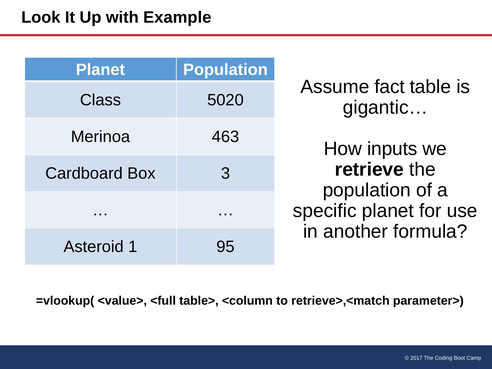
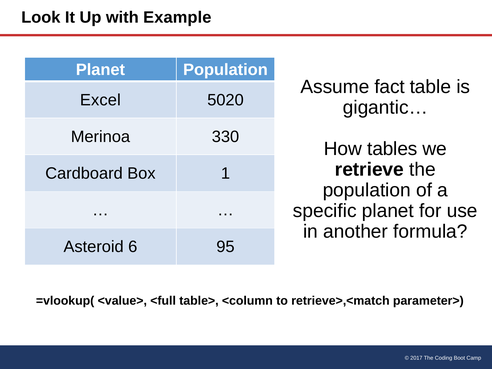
Class: Class -> Excel
463: 463 -> 330
inputs: inputs -> tables
3: 3 -> 1
1: 1 -> 6
